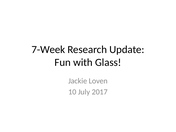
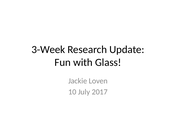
7-Week: 7-Week -> 3-Week
